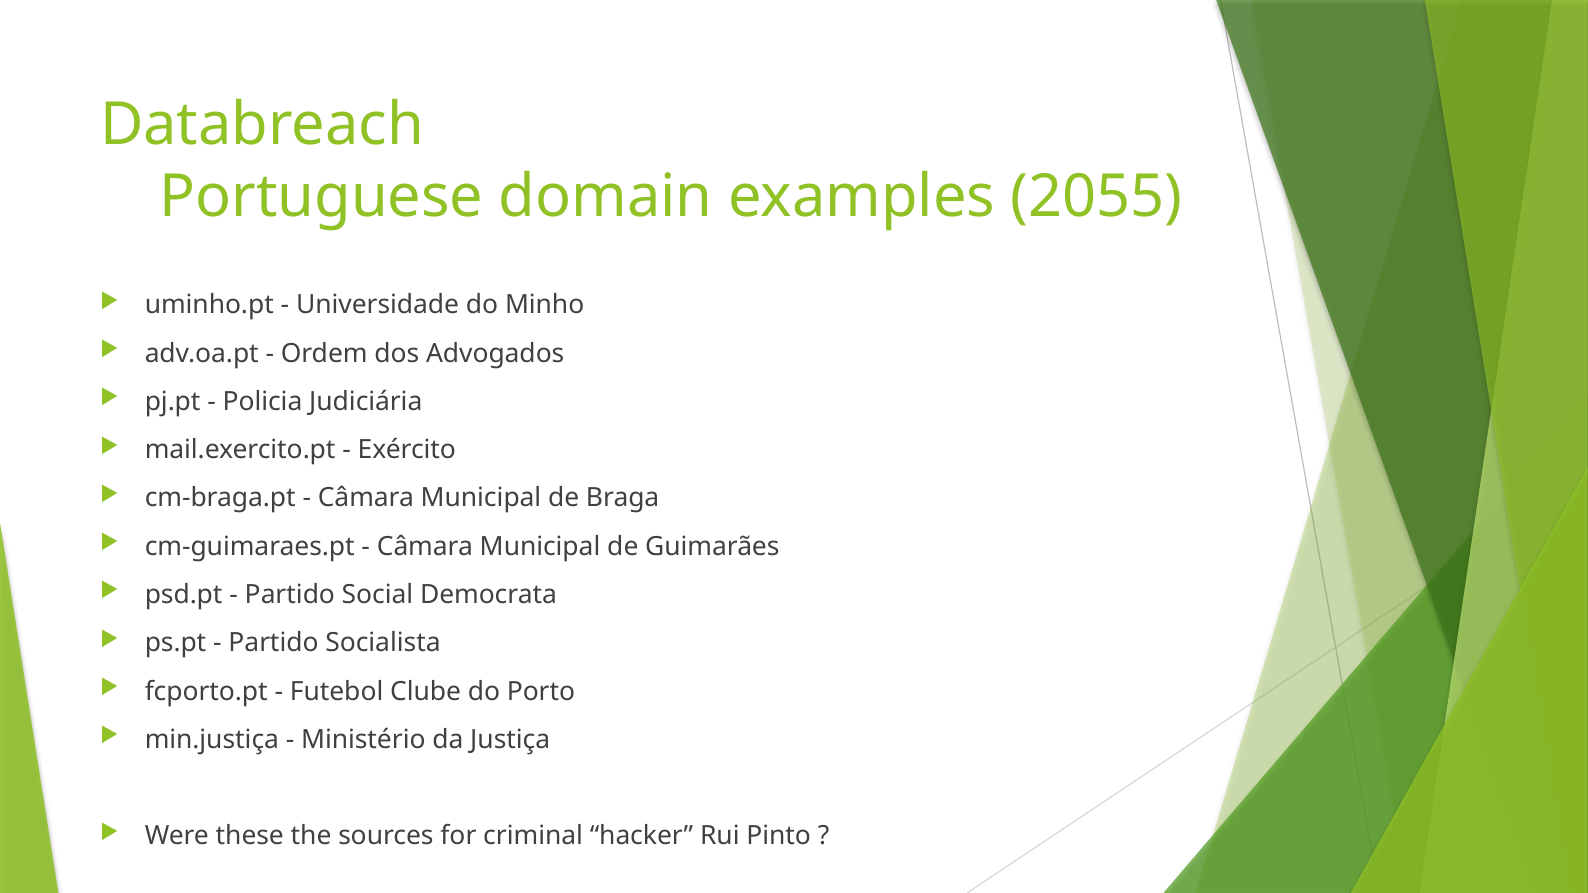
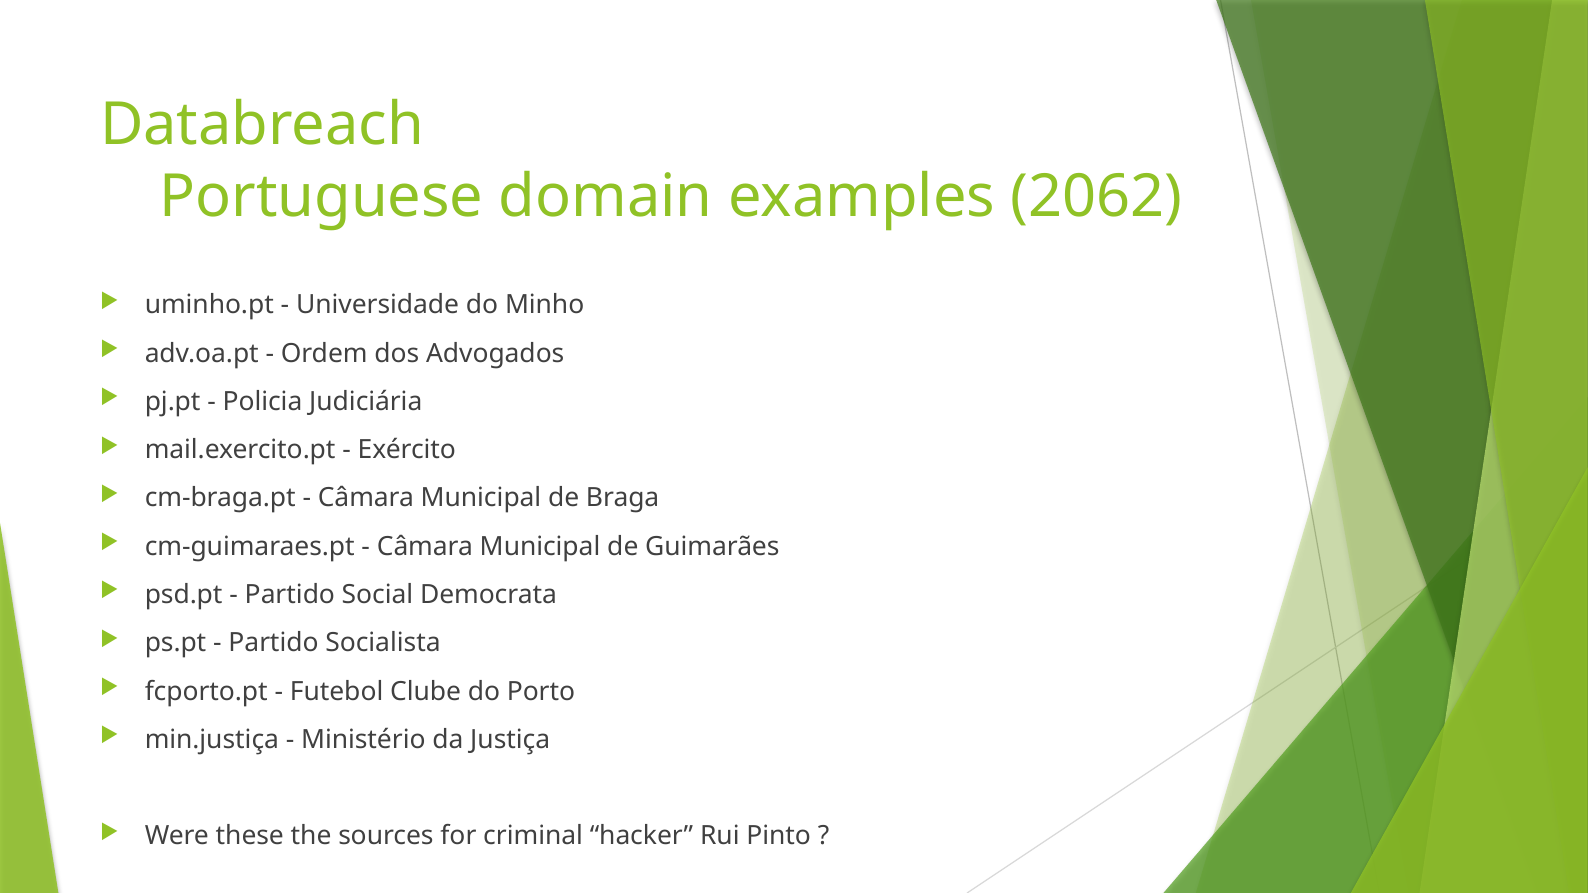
2055: 2055 -> 2062
